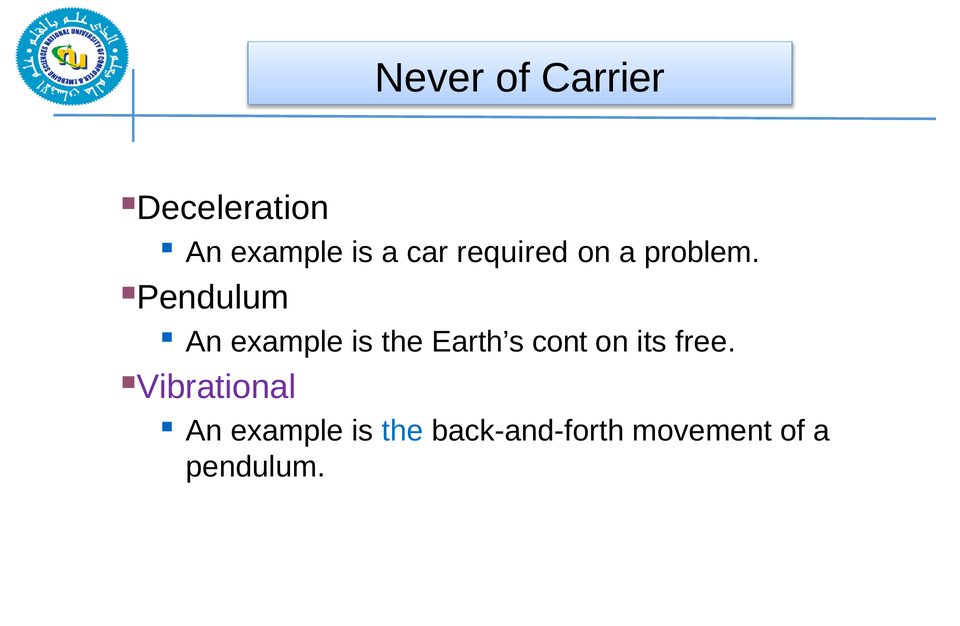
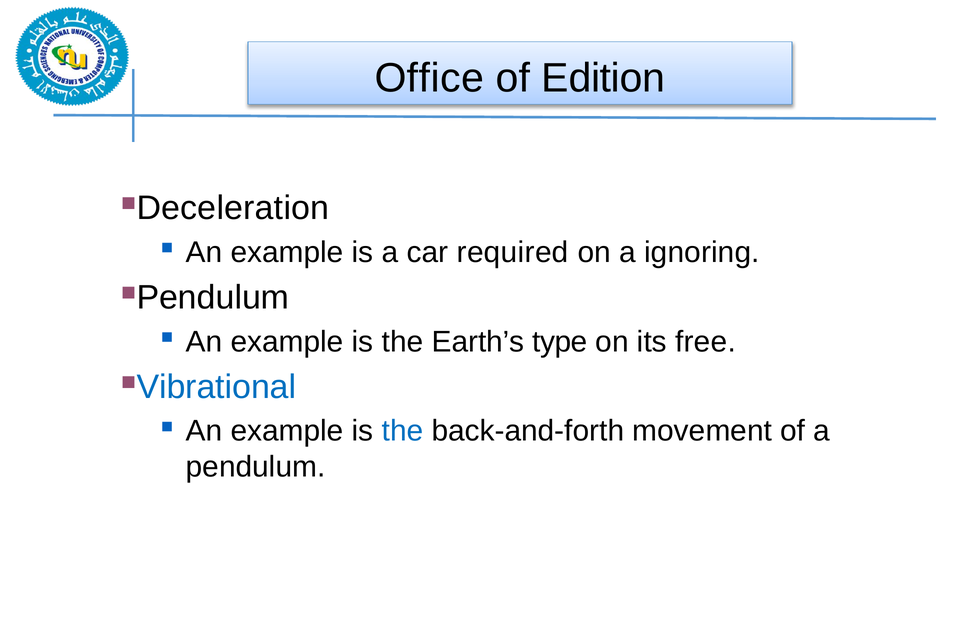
Never: Never -> Office
Carrier: Carrier -> Edition
problem: problem -> ignoring
cont: cont -> type
Vibrational colour: purple -> blue
